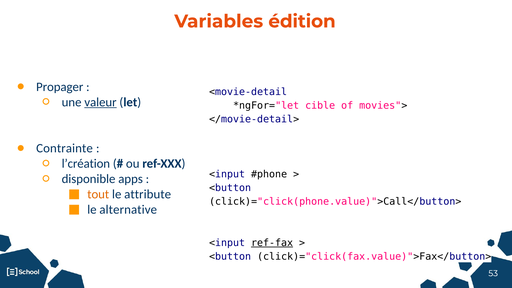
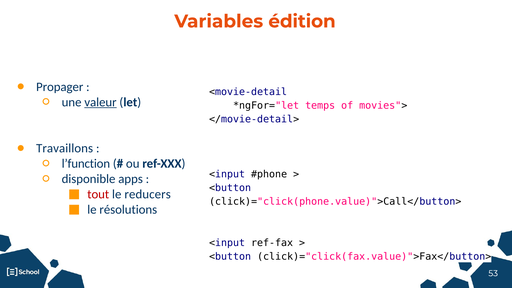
cible: cible -> temps
Contrainte: Contrainte -> Travaillons
l’création: l’création -> l’function
tout colour: orange -> red
attribute: attribute -> reducers
alternative: alternative -> résolutions
ref-fax underline: present -> none
